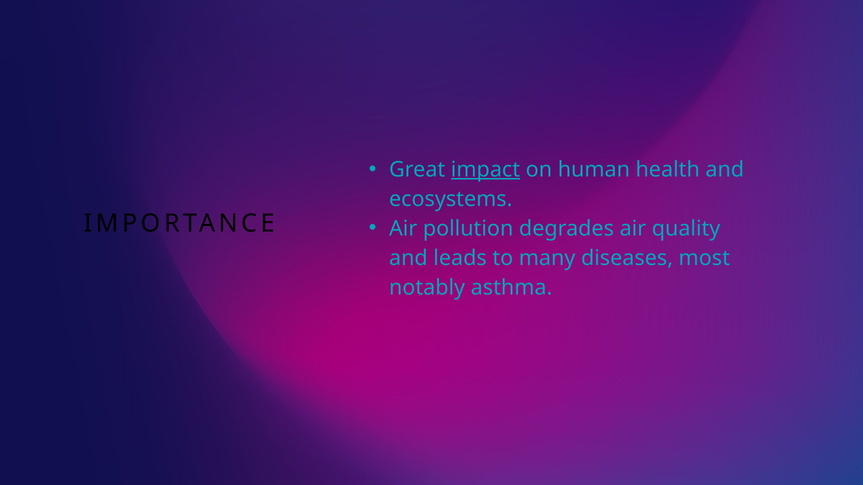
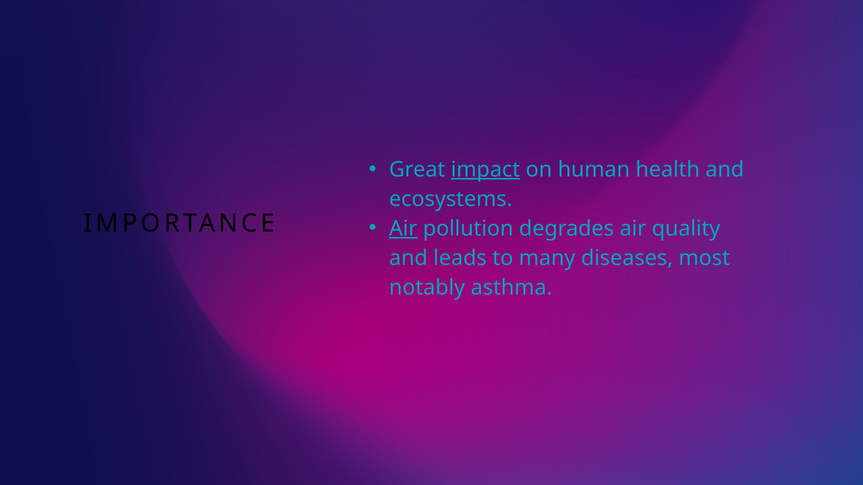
Air at (403, 229) underline: none -> present
